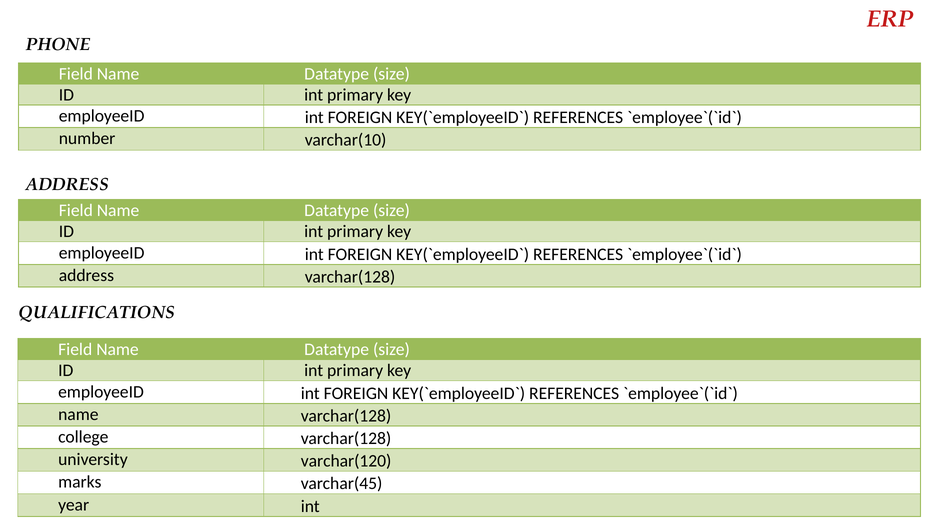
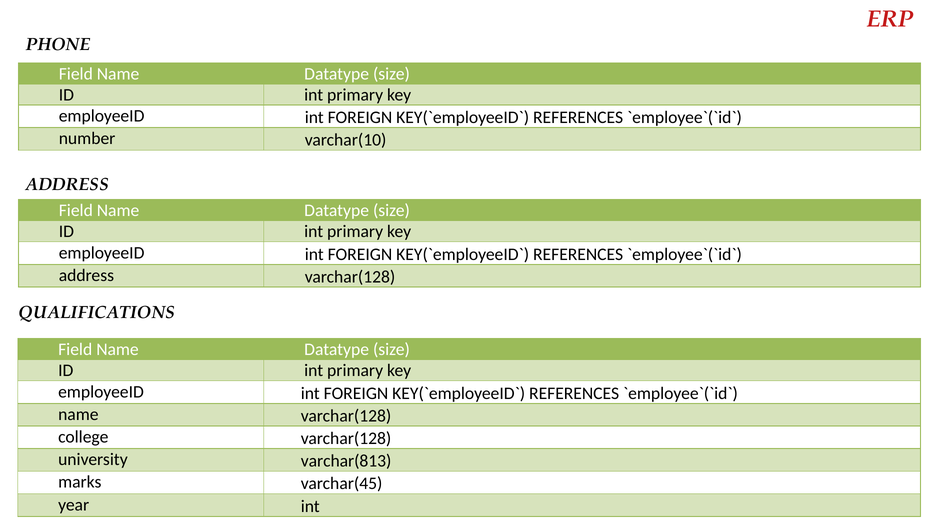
varchar(120: varchar(120 -> varchar(813
